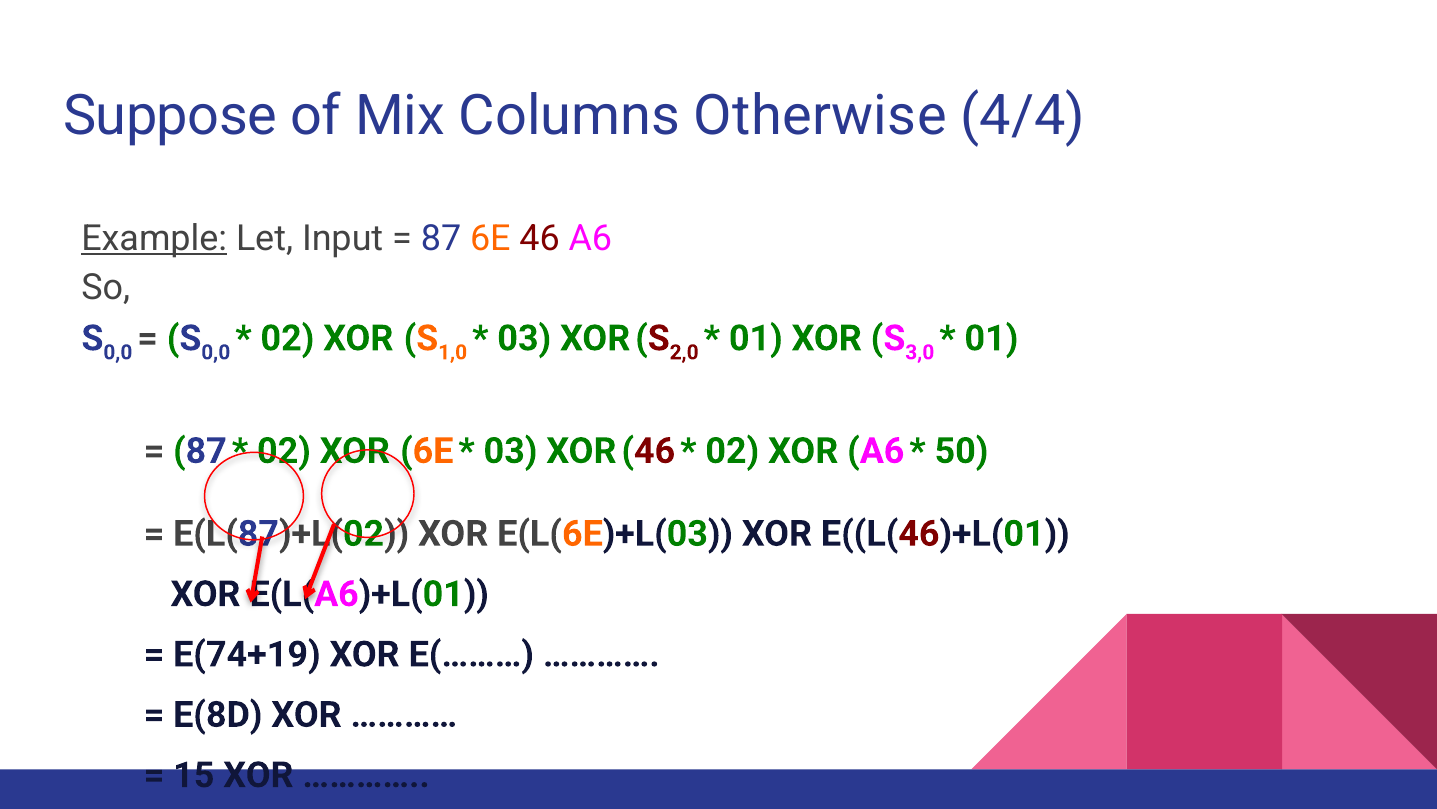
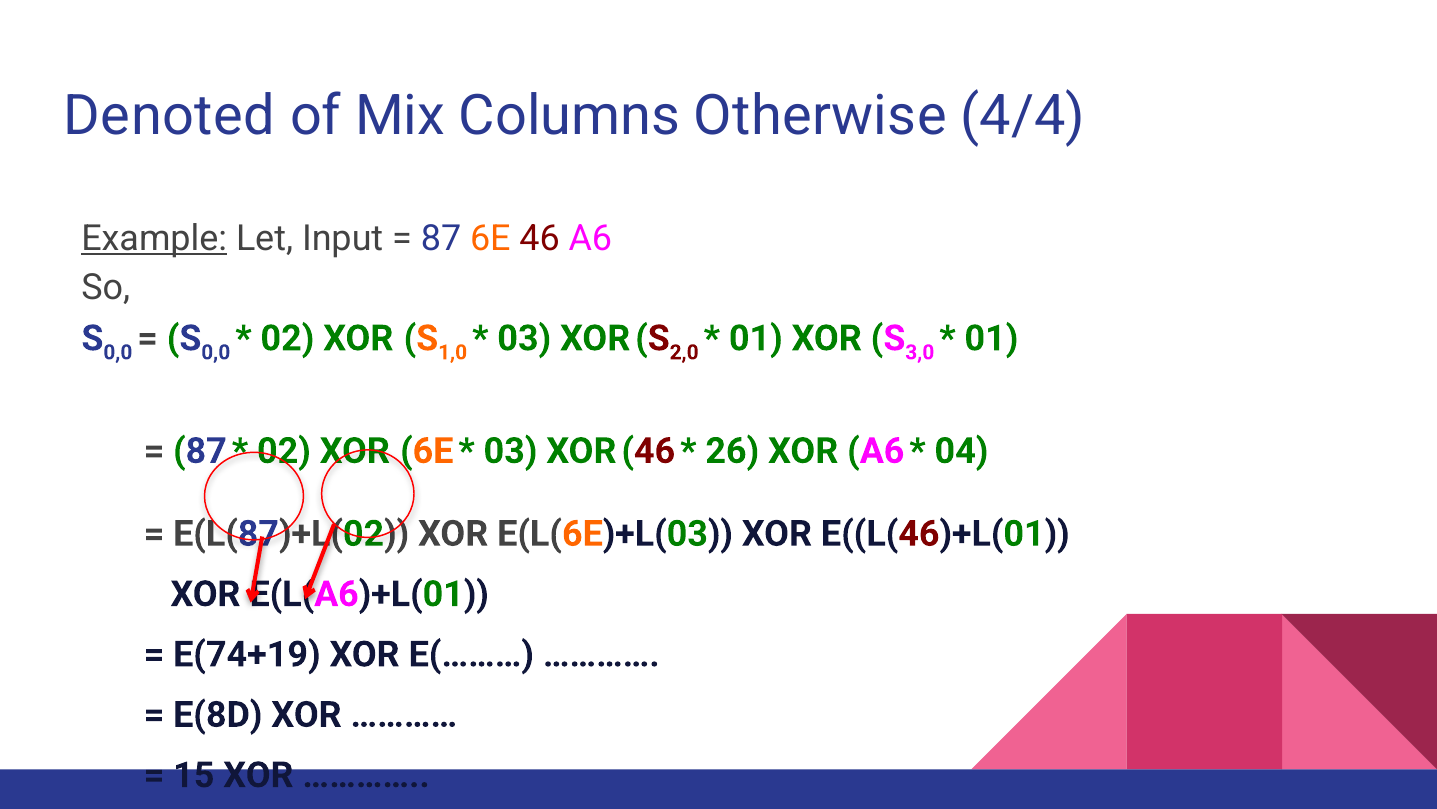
Suppose: Suppose -> Denoted
02 at (732, 451): 02 -> 26
50: 50 -> 04
